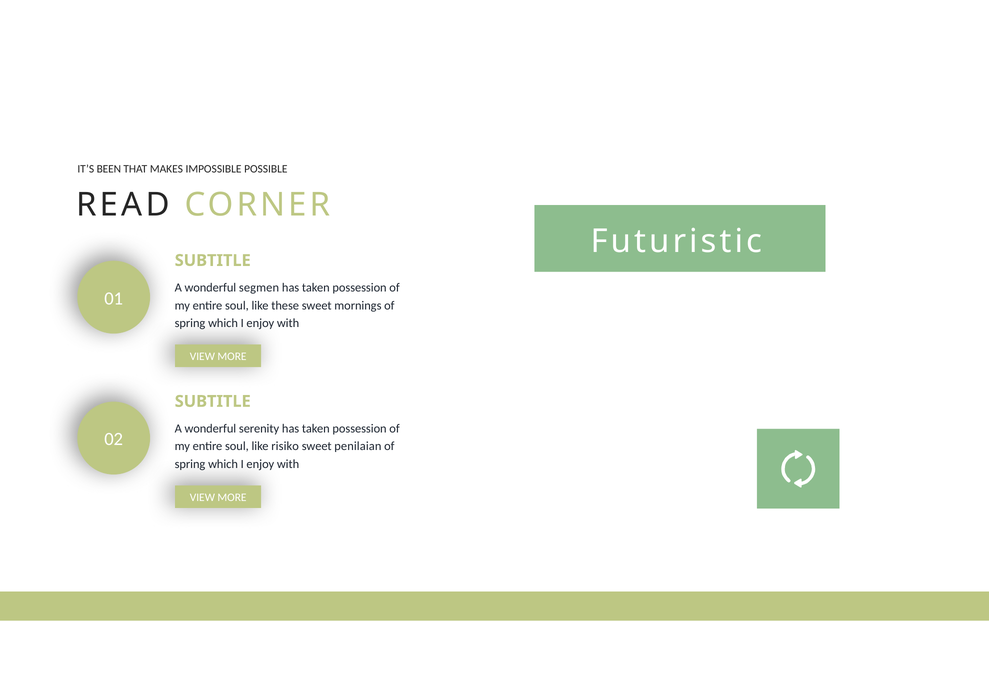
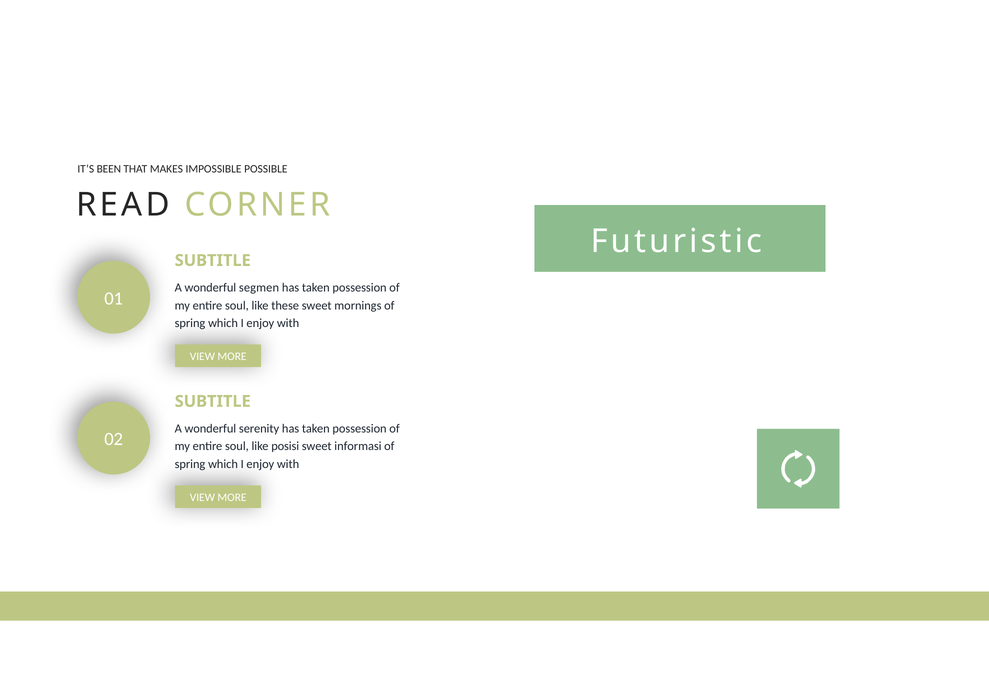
risiko: risiko -> posisi
penilaian: penilaian -> informasi
